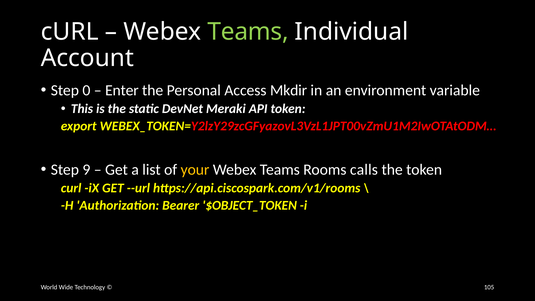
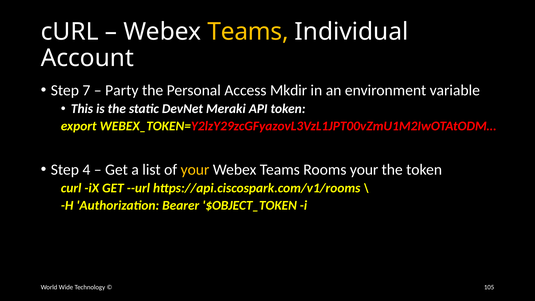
Teams at (248, 32) colour: light green -> yellow
0: 0 -> 7
Enter: Enter -> Party
9: 9 -> 4
Rooms calls: calls -> your
